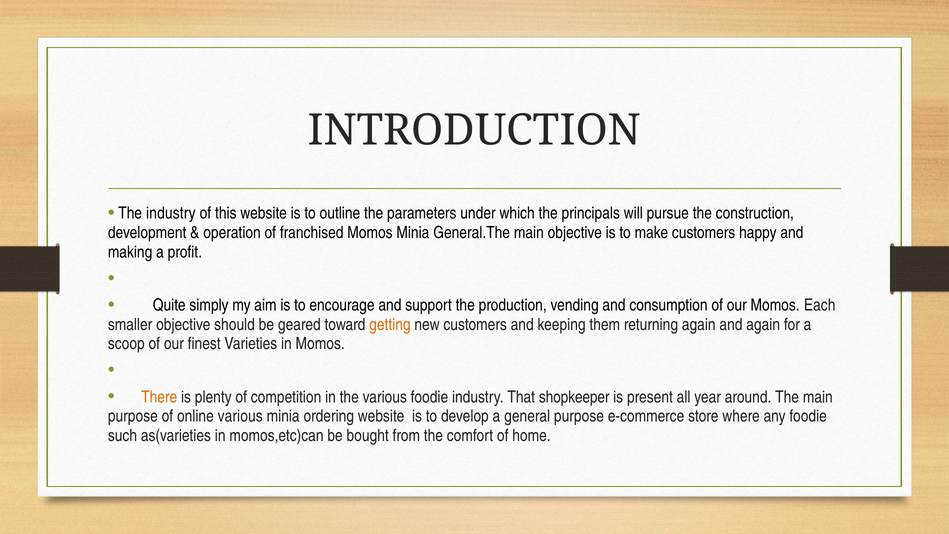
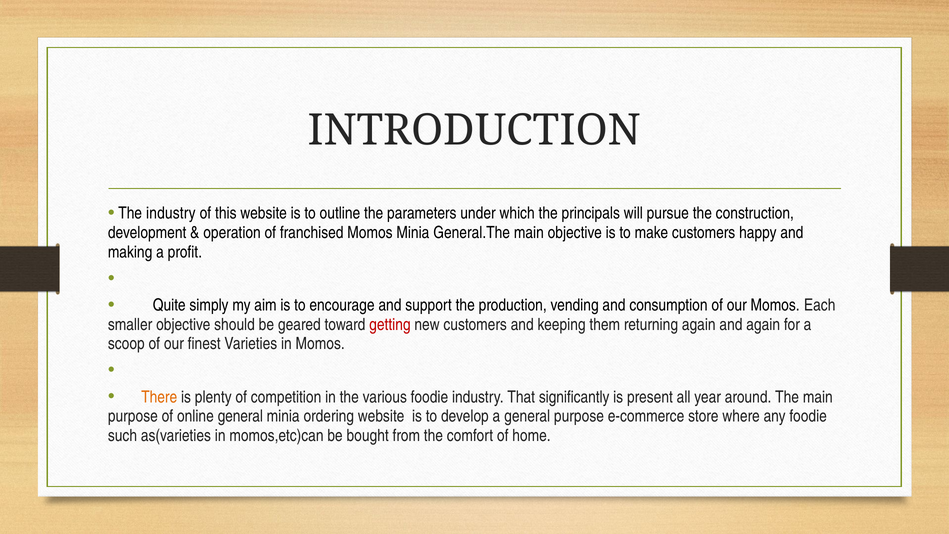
getting colour: orange -> red
shopkeeper: shopkeeper -> significantly
online various: various -> general
